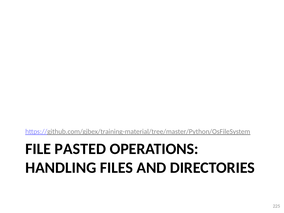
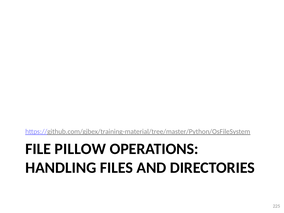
PASTED: PASTED -> PILLOW
